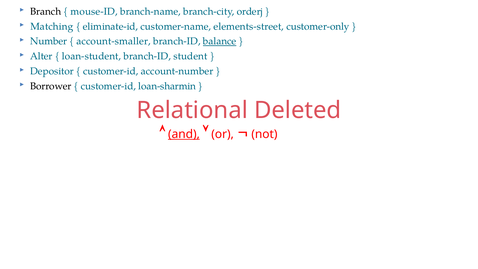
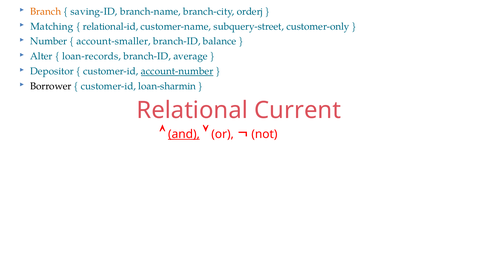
Branch colour: black -> orange
mouse-ID: mouse-ID -> saving-ID
eliminate-id: eliminate-id -> relational-id
elements-street: elements-street -> subquery-street
balance underline: present -> none
loan-student: loan-student -> loan-records
student: student -> average
account-number underline: none -> present
Deleted: Deleted -> Current
